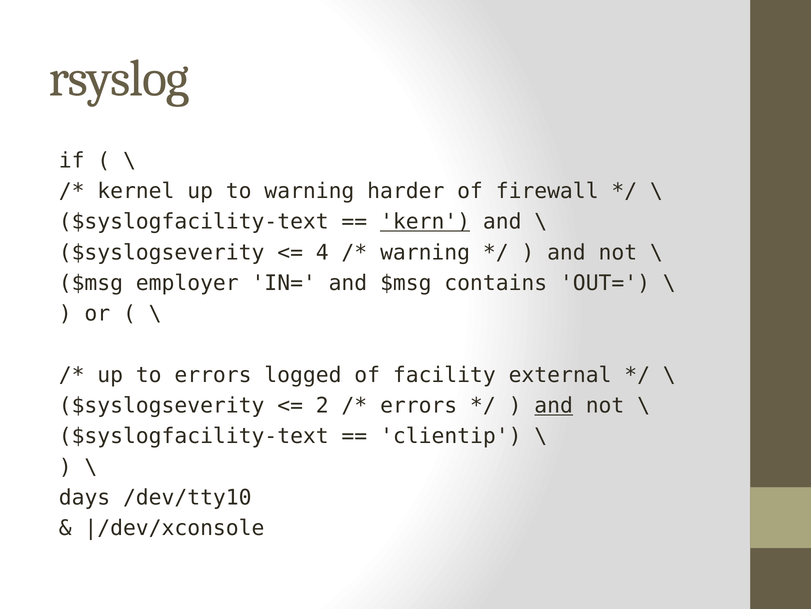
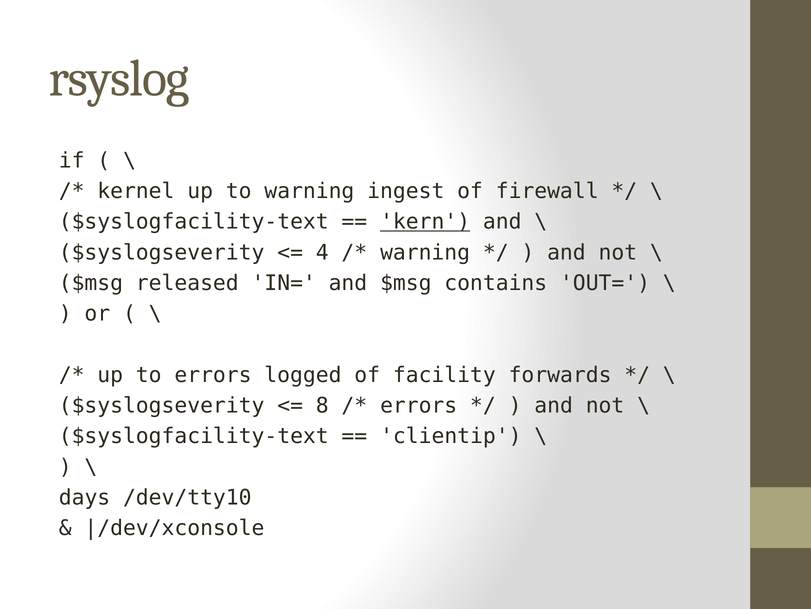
harder: harder -> ingest
employer: employer -> released
external: external -> forwards
2: 2 -> 8
and at (554, 405) underline: present -> none
